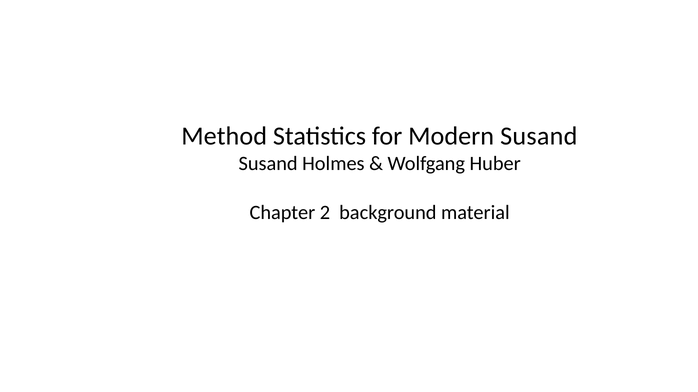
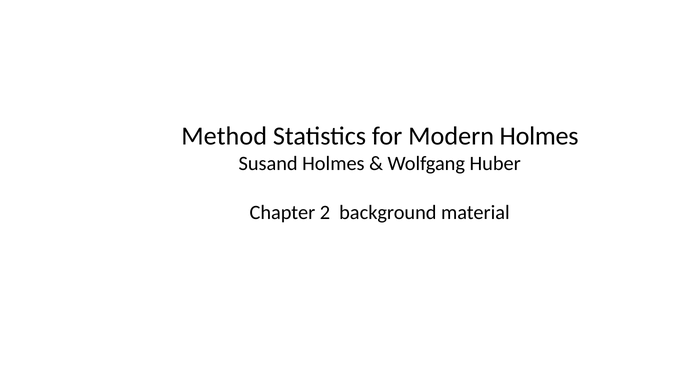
Modern Susand: Susand -> Holmes
